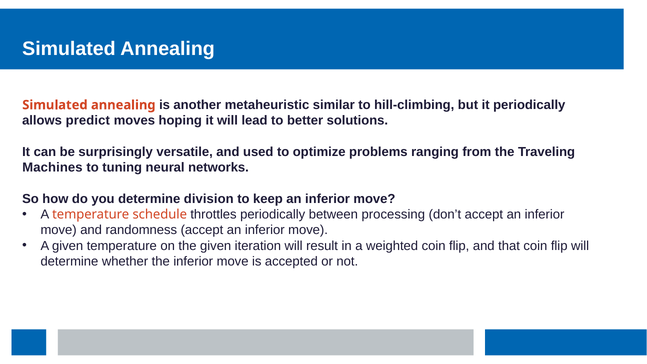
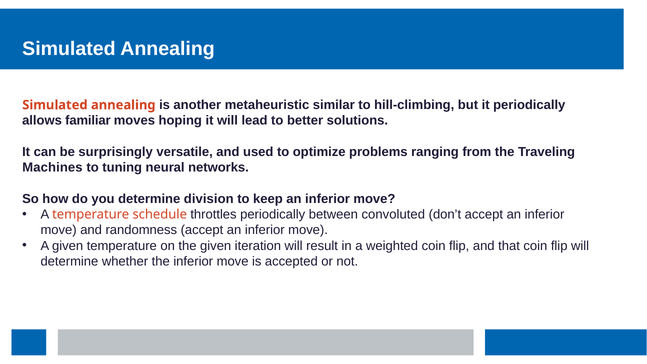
predict: predict -> familiar
processing: processing -> convoluted
